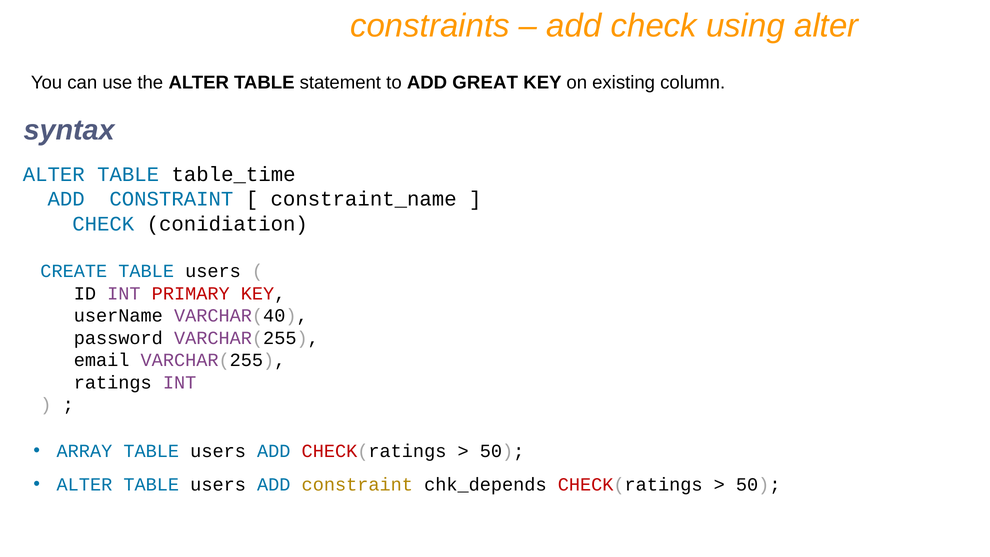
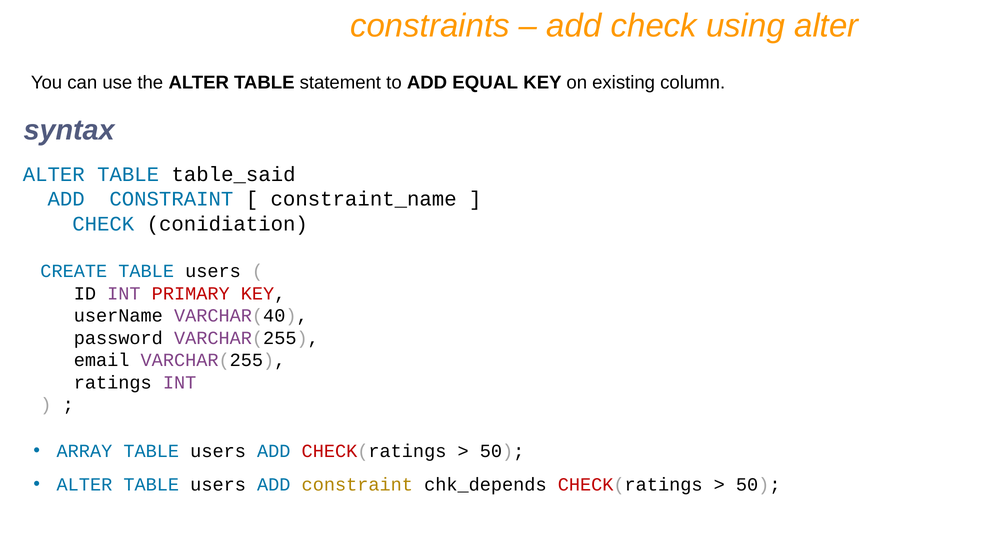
GREAT: GREAT -> EQUAL
table_time: table_time -> table_said
